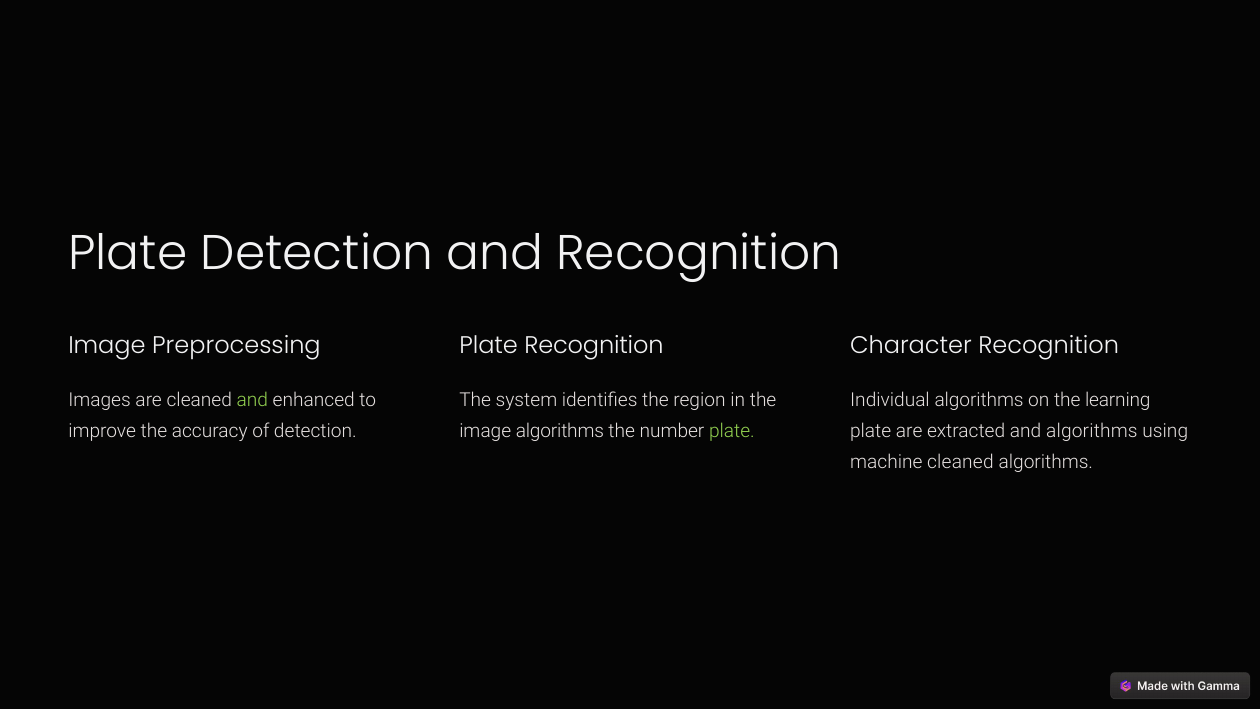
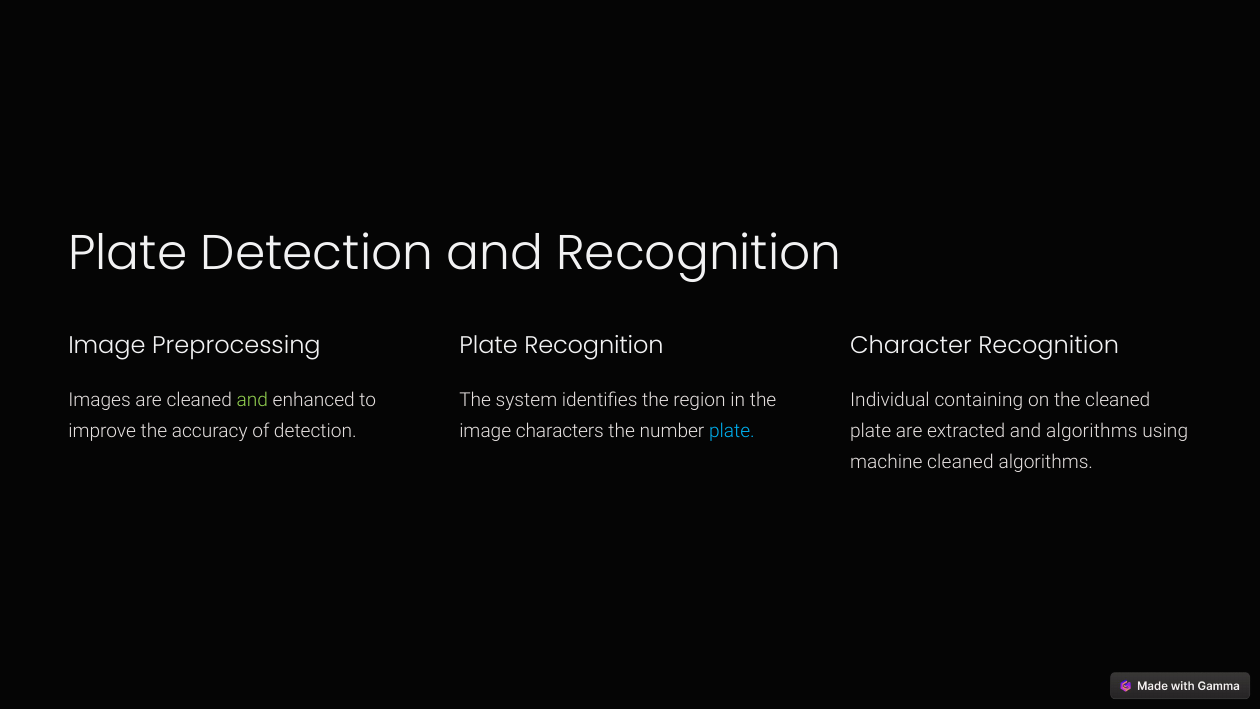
Individual algorithms: algorithms -> containing
the learning: learning -> cleaned
image algorithms: algorithms -> characters
plate at (732, 431) colour: light green -> light blue
